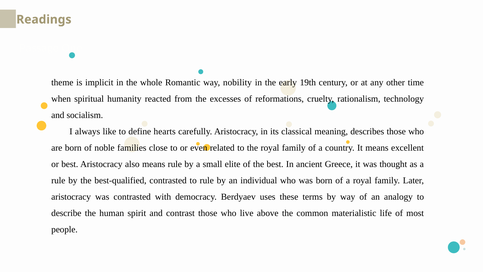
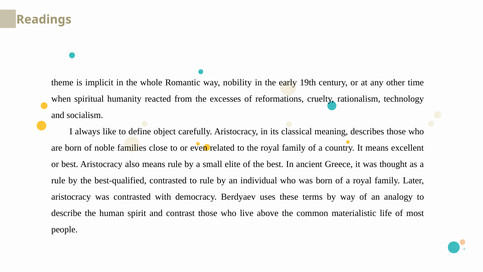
hearts: hearts -> object
